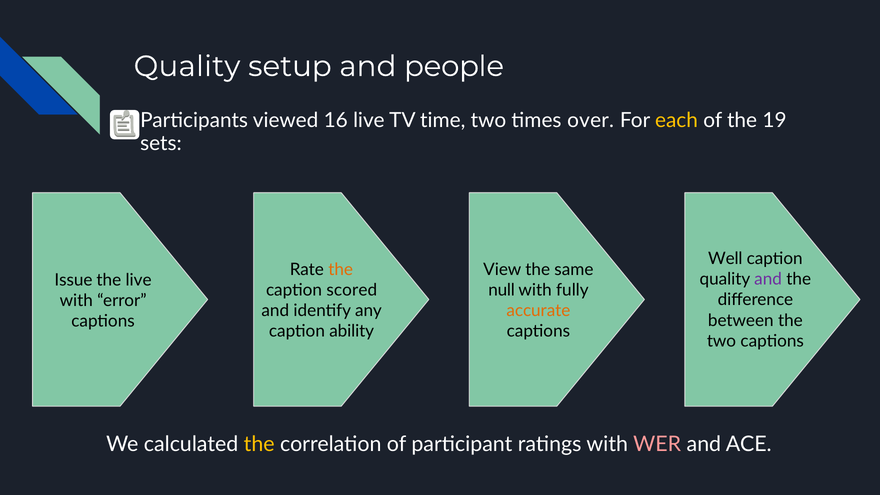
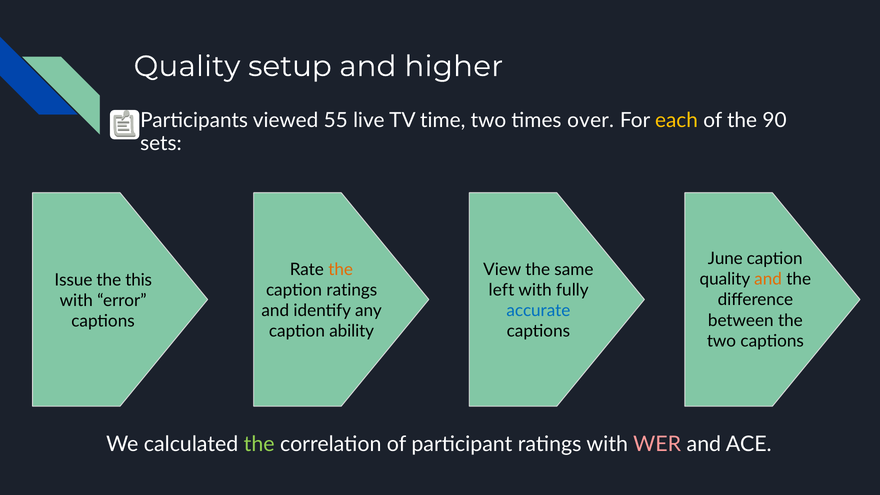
people: people -> higher
16: 16 -> 55
19: 19 -> 90
Well: Well -> June
and at (768, 279) colour: purple -> orange
the live: live -> this
caption scored: scored -> ratings
null: null -> left
accurate colour: orange -> blue
the at (259, 444) colour: yellow -> light green
